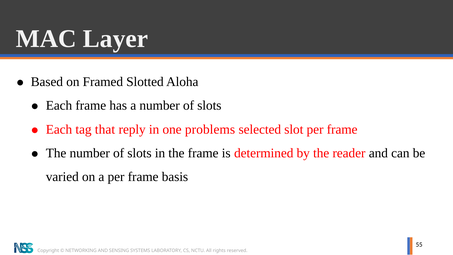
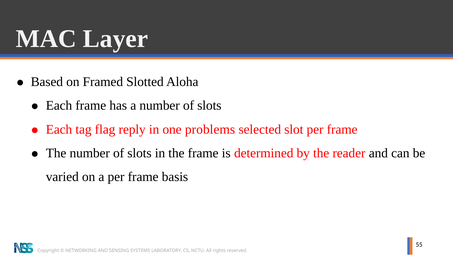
that: that -> flag
